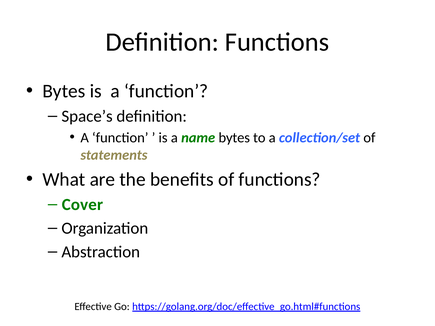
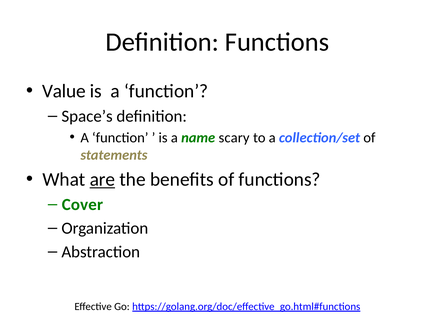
Bytes at (64, 91): Bytes -> Value
name bytes: bytes -> scary
are underline: none -> present
